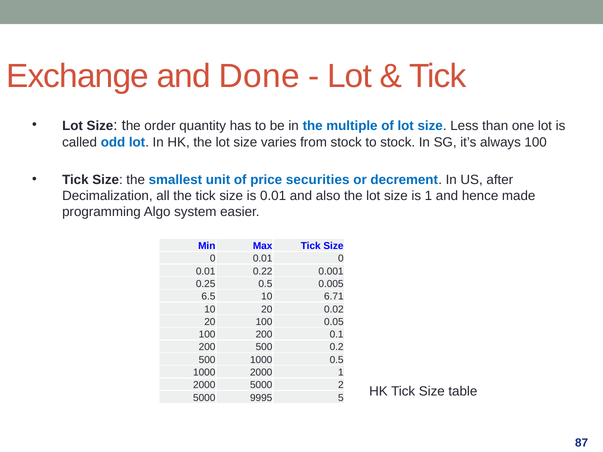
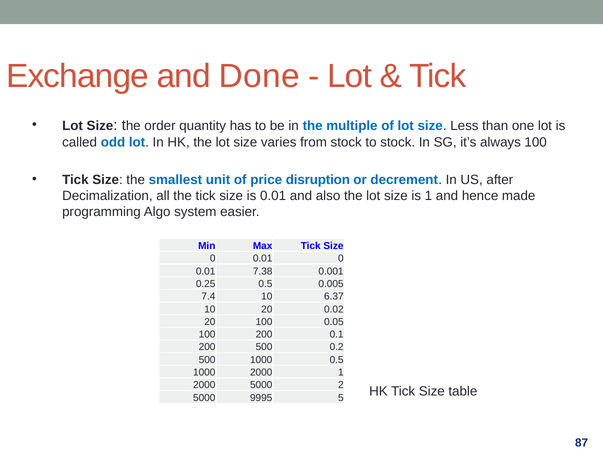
securities: securities -> disruption
0.22: 0.22 -> 7.38
6.5: 6.5 -> 7.4
6.71: 6.71 -> 6.37
